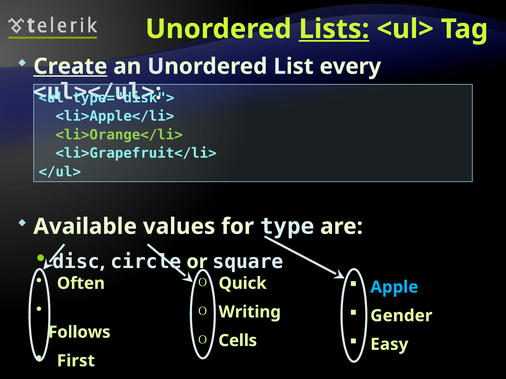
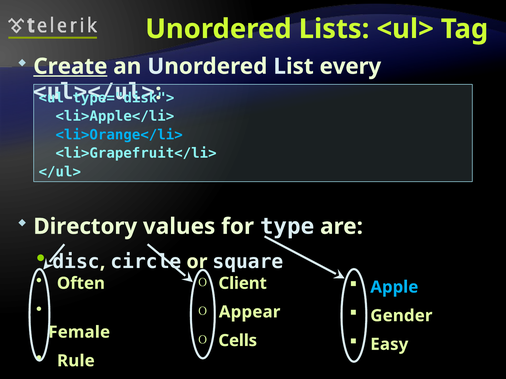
Lists underline: present -> none
<li>Orange</li> colour: light green -> light blue
Available: Available -> Directory
Quick: Quick -> Client
Writing: Writing -> Appear
Follows: Follows -> Female
First: First -> Rule
